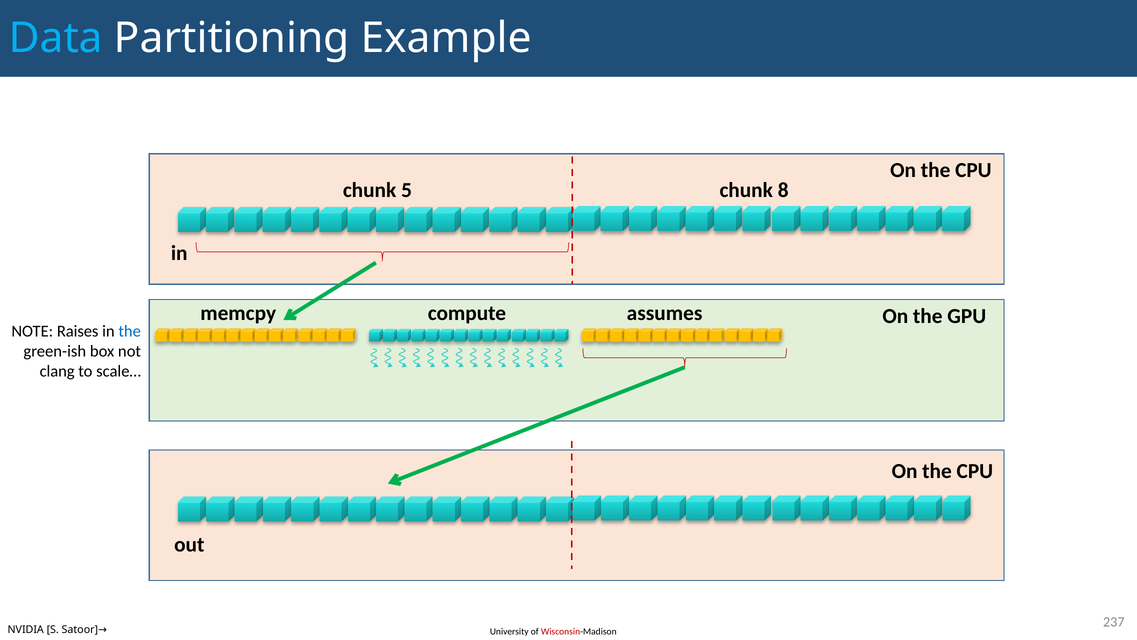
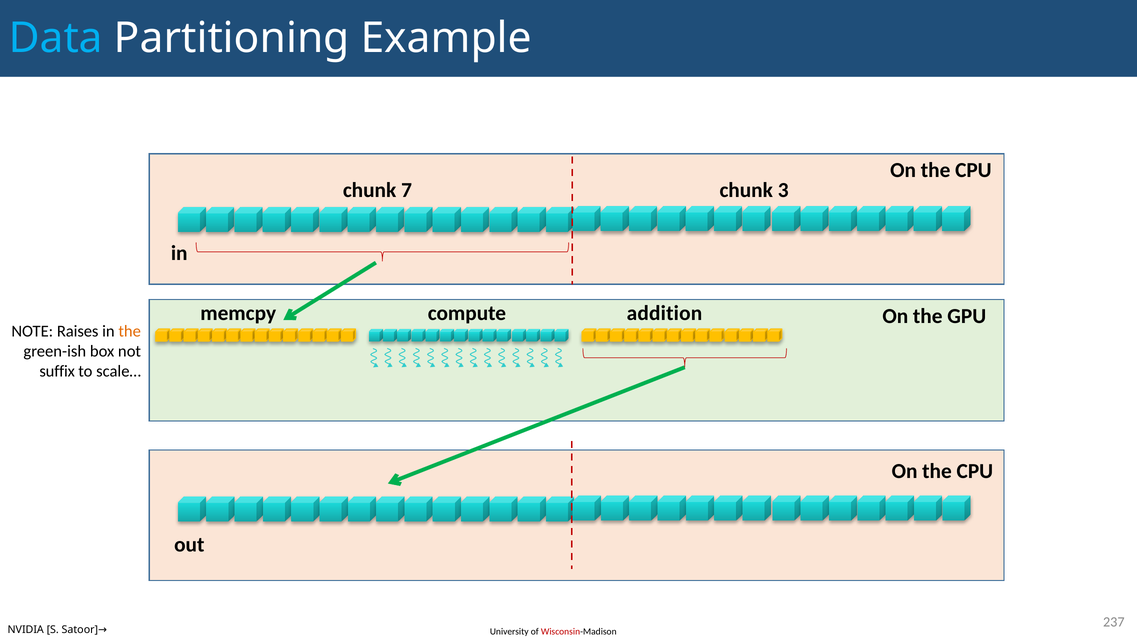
5: 5 -> 7
8: 8 -> 3
assumes: assumes -> addition
the at (130, 331) colour: blue -> orange
clang: clang -> suffix
